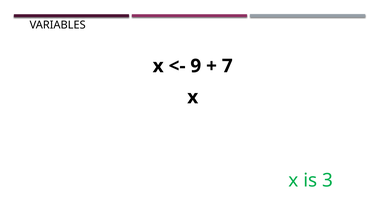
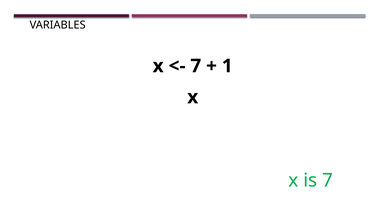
9 at (196, 66): 9 -> 7
7: 7 -> 1
is 3: 3 -> 7
